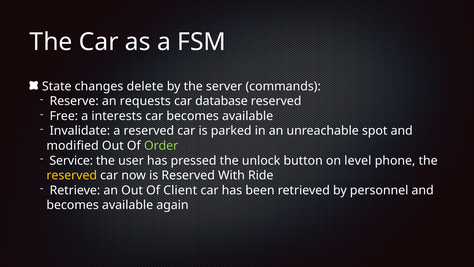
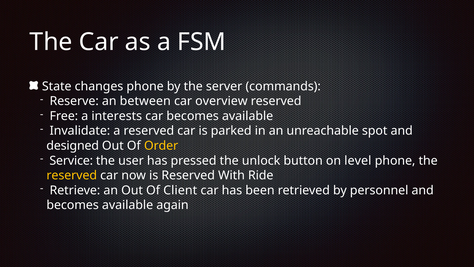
changes delete: delete -> phone
requests: requests -> between
database: database -> overview
modified: modified -> designed
Order colour: light green -> yellow
